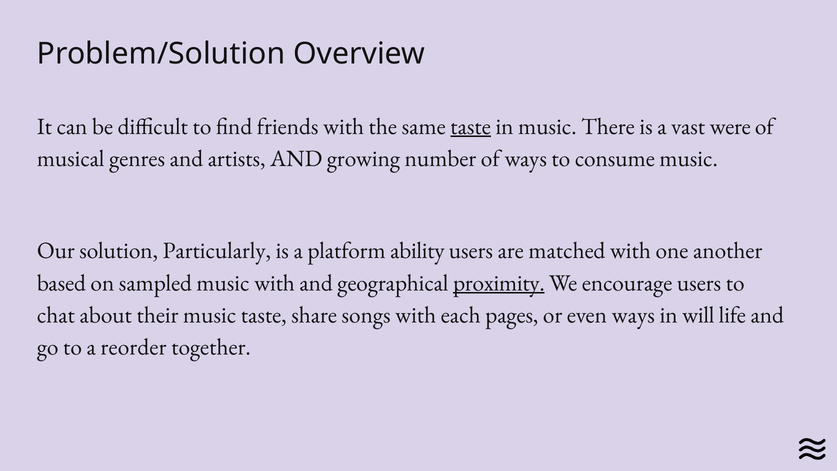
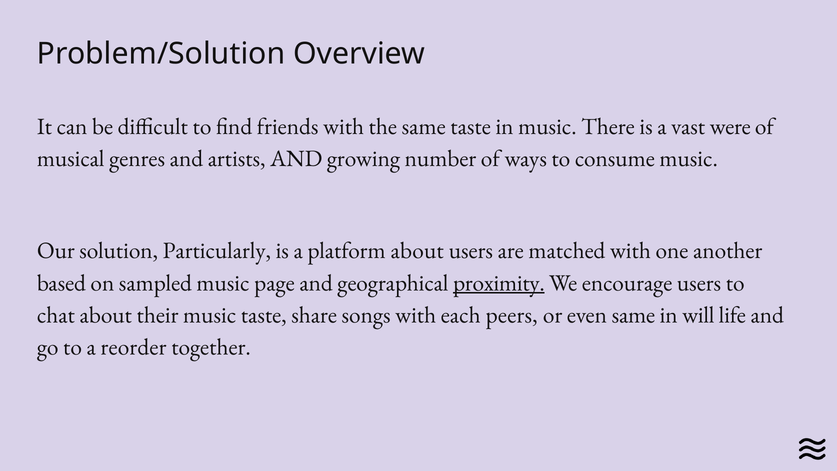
taste at (471, 126) underline: present -> none
platform ability: ability -> about
music with: with -> page
pages: pages -> peers
even ways: ways -> same
